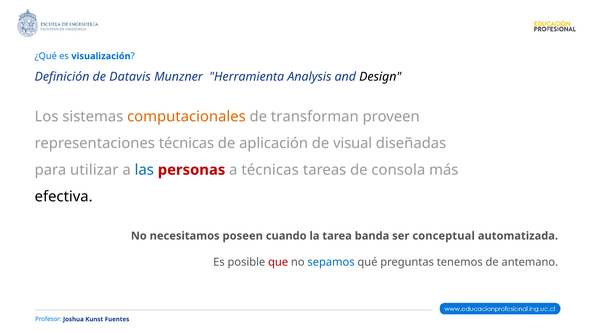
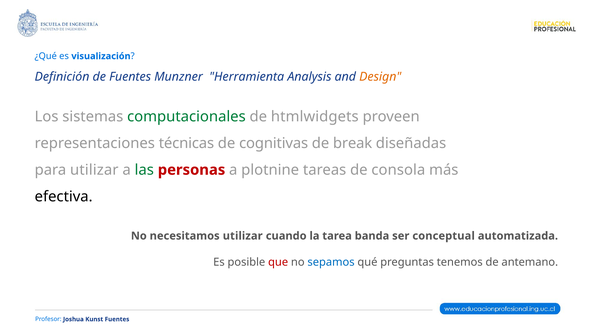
de Datavis: Datavis -> Fuentes
Design colour: black -> orange
computacionales colour: orange -> green
transforman: transforman -> htmlwidgets
aplicación: aplicación -> cognitivas
visual: visual -> break
las colour: blue -> green
a técnicas: técnicas -> plotnine
necesitamos poseen: poseen -> utilizar
